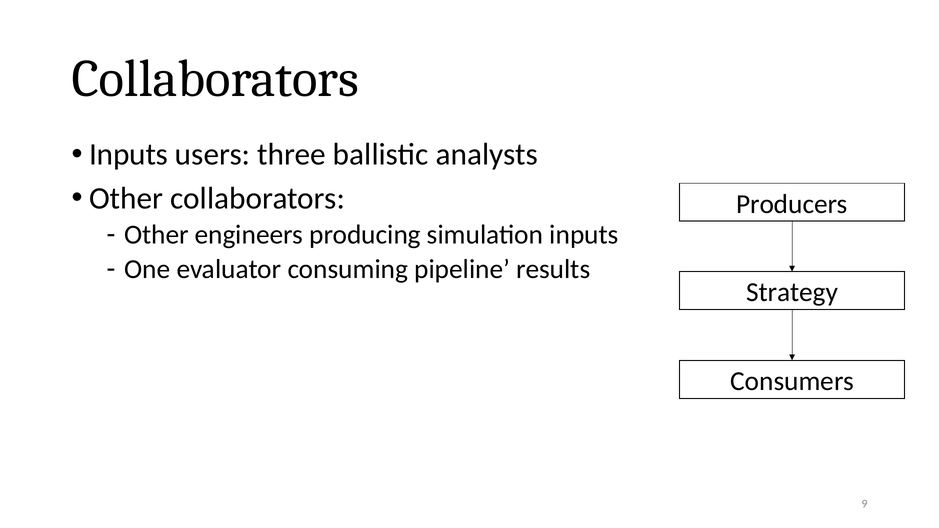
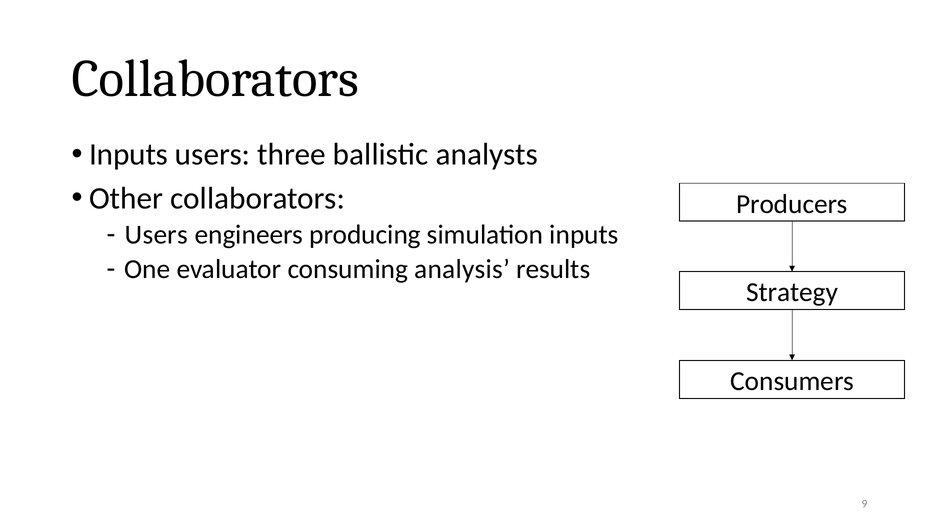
Other at (157, 235): Other -> Users
pipeline: pipeline -> analysis
